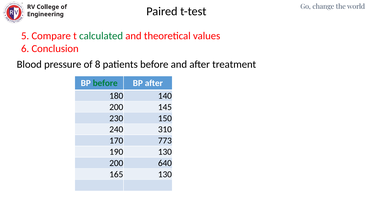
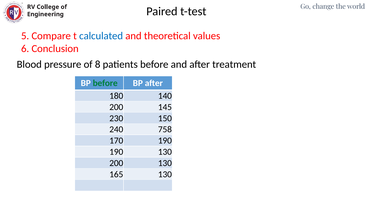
calculated colour: green -> blue
310: 310 -> 758
170 773: 773 -> 190
200 640: 640 -> 130
